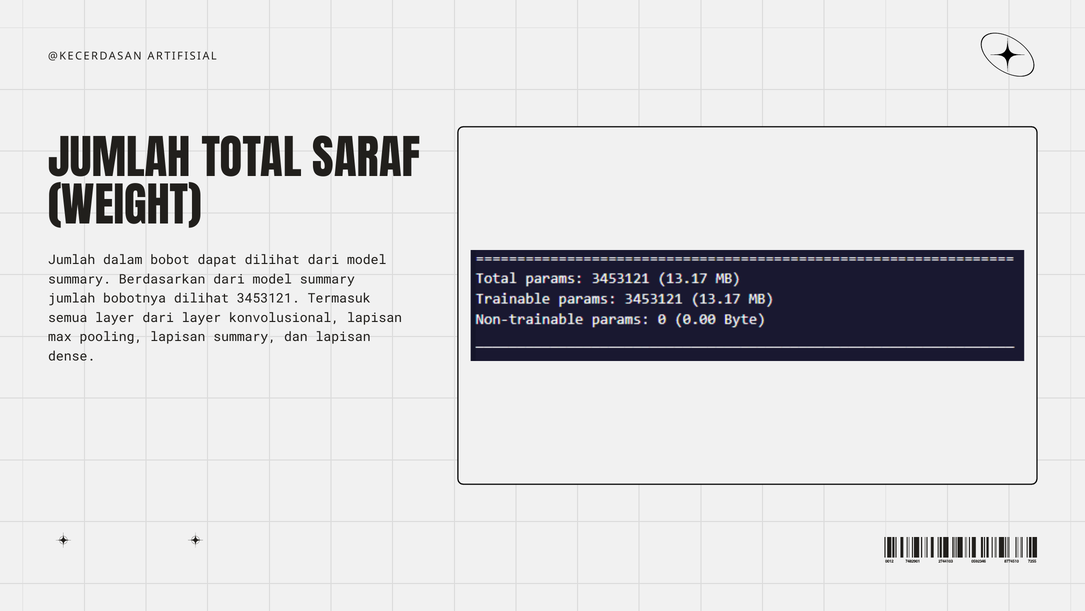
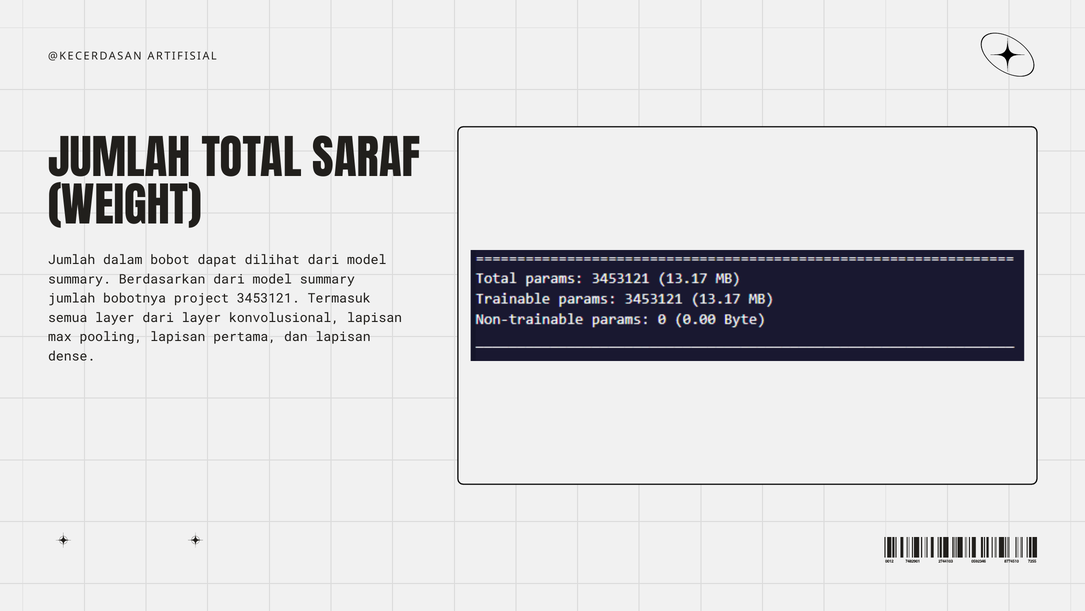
bobotnya dilihat: dilihat -> project
lapisan summary: summary -> pertama
